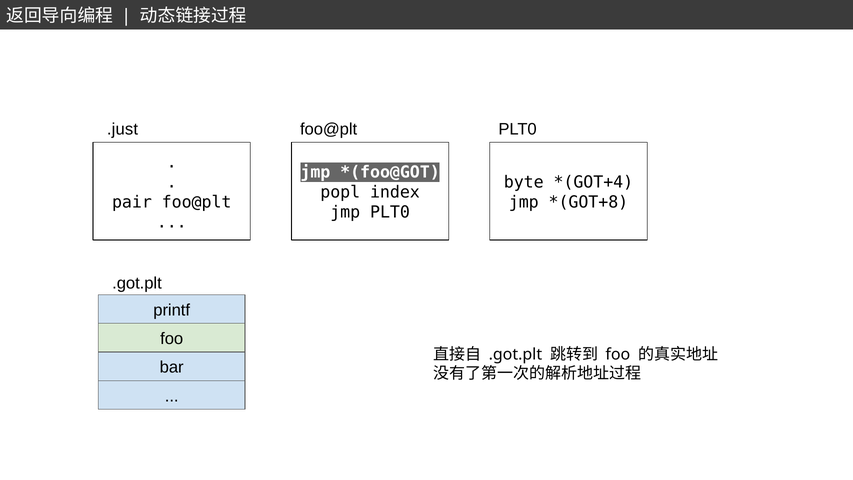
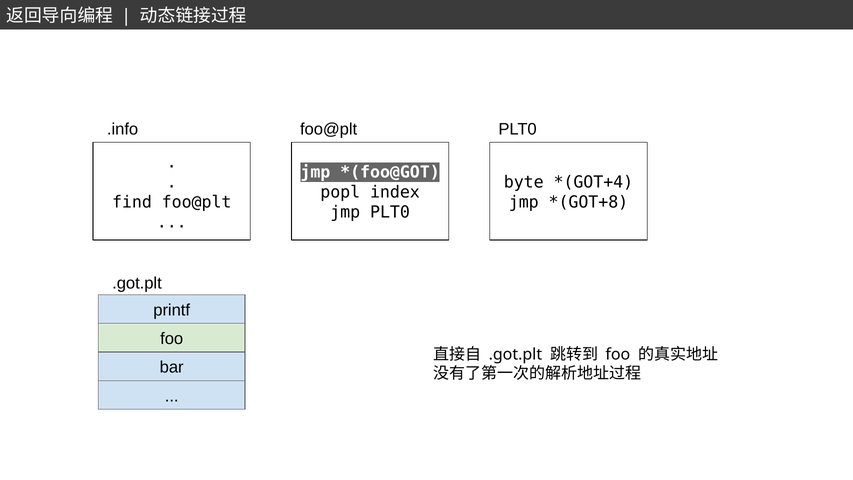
.just: .just -> .info
pair: pair -> find
